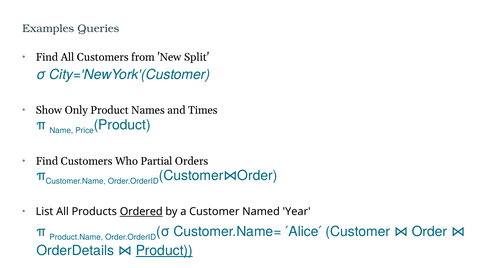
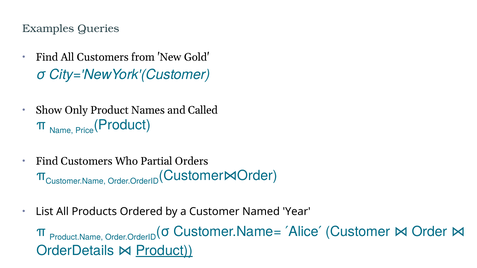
Split: Split -> Gold
Times: Times -> Called
Ordered underline: present -> none
